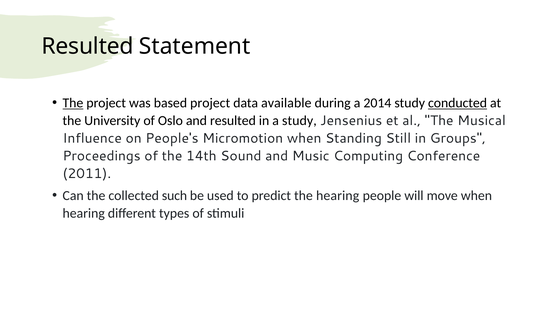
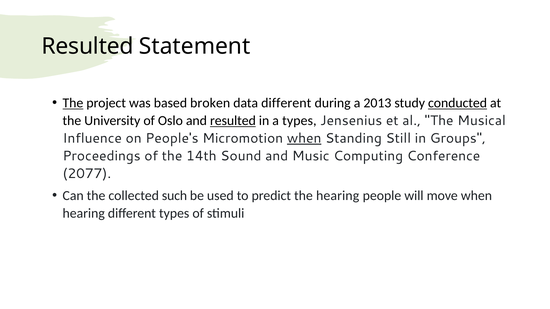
based project: project -> broken
data available: available -> different
2014: 2014 -> 2013
resulted at (233, 121) underline: none -> present
a study: study -> types
when at (304, 138) underline: none -> present
2011: 2011 -> 2077
